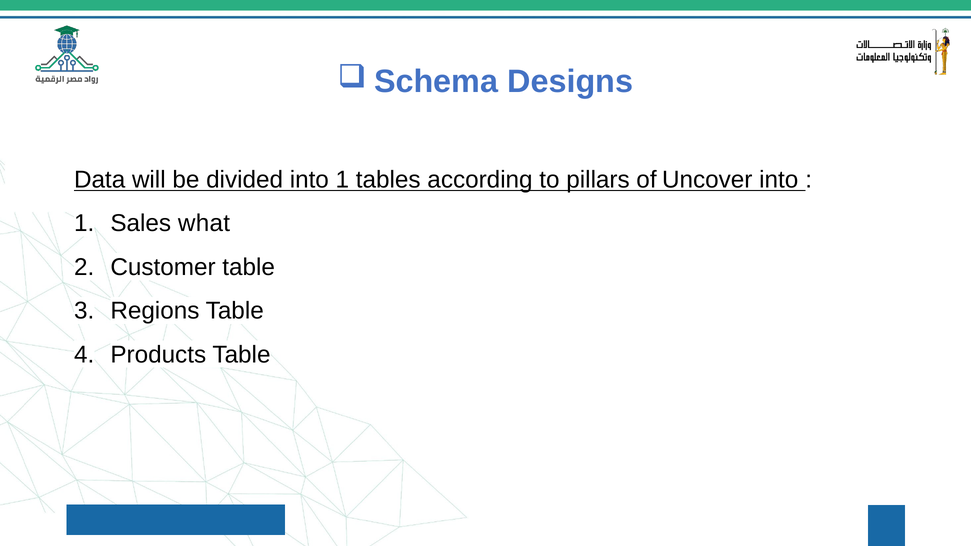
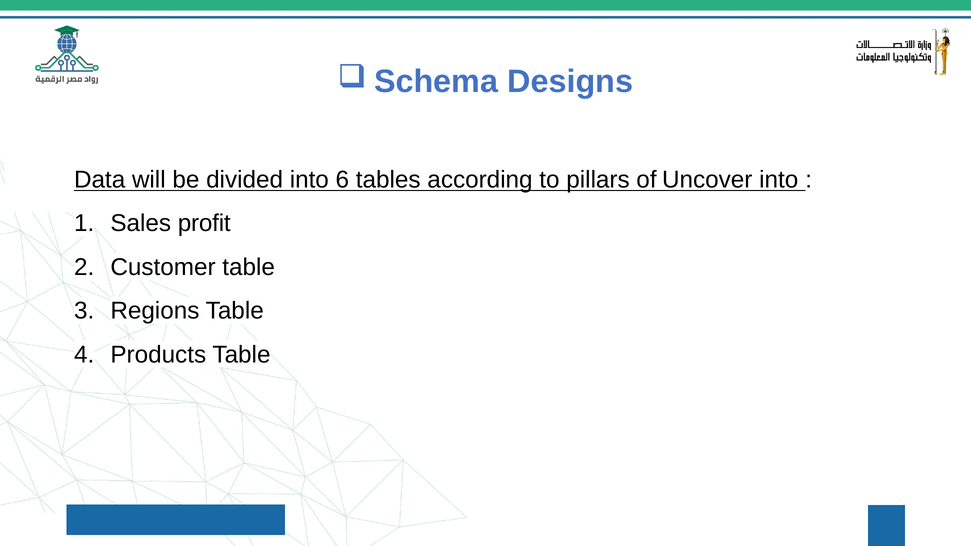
into 1: 1 -> 6
what: what -> profit
